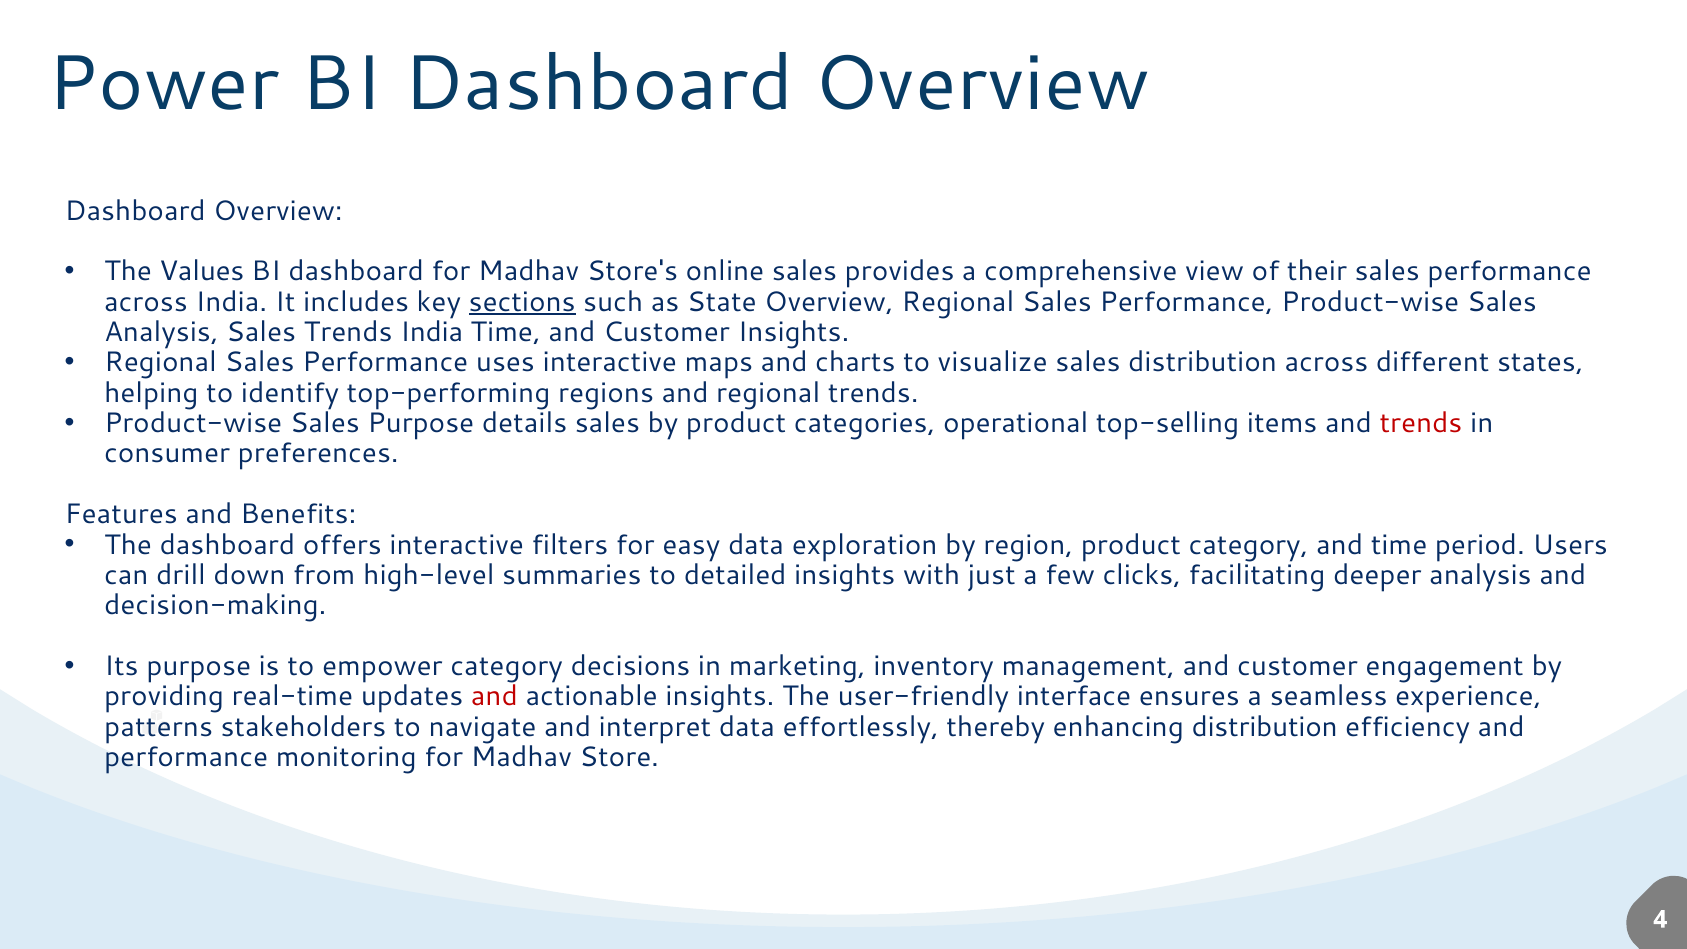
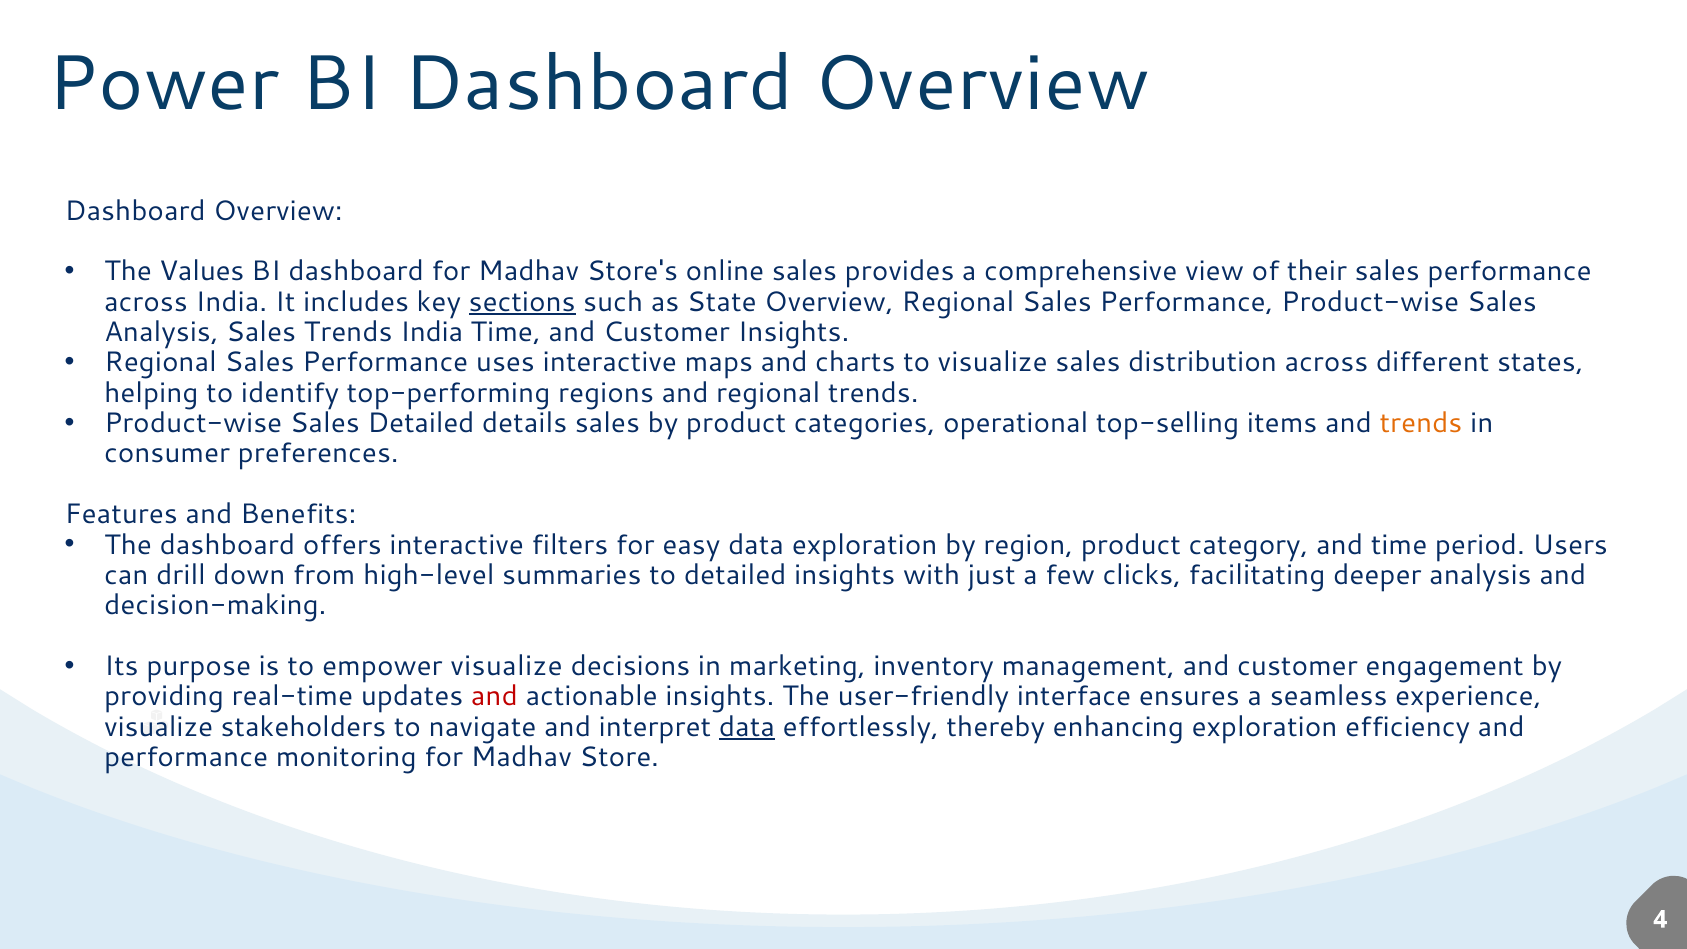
Sales Purpose: Purpose -> Detailed
trends at (1421, 423) colour: red -> orange
empower category: category -> visualize
patterns at (159, 727): patterns -> visualize
data at (747, 727) underline: none -> present
enhancing distribution: distribution -> exploration
